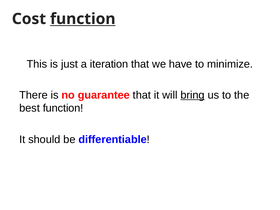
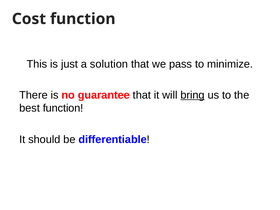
function at (83, 19) underline: present -> none
iteration: iteration -> solution
have: have -> pass
